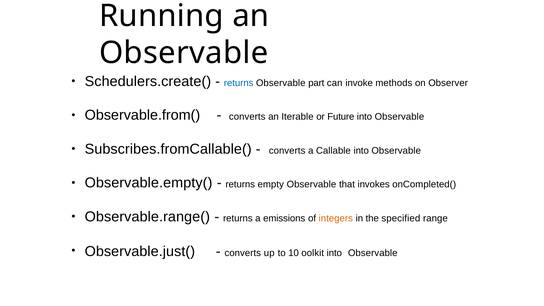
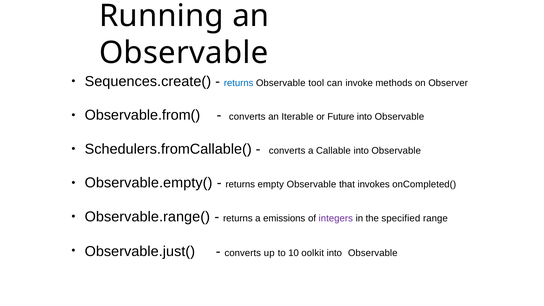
Schedulers.create(: Schedulers.create( -> Sequences.create(
part: part -> tool
Subscribes.fromCallable(: Subscribes.fromCallable( -> Schedulers.fromCallable(
integers colour: orange -> purple
